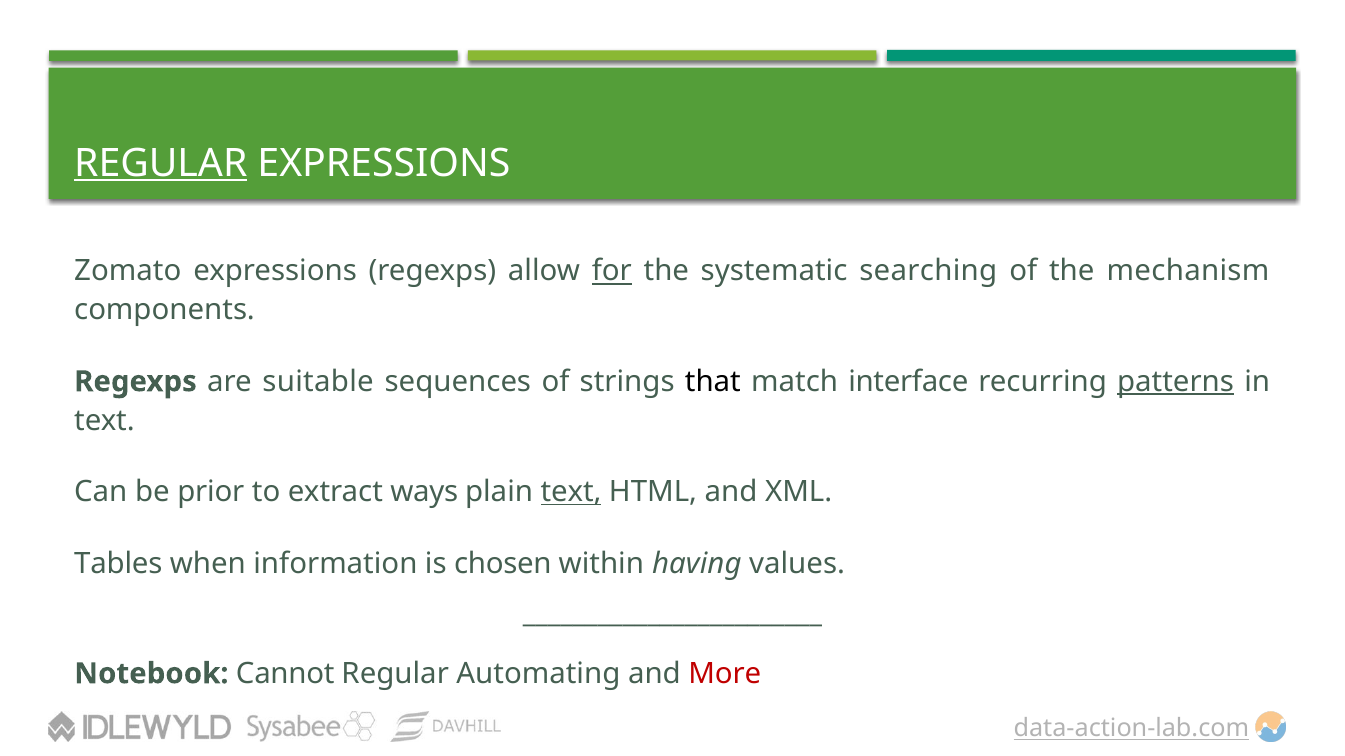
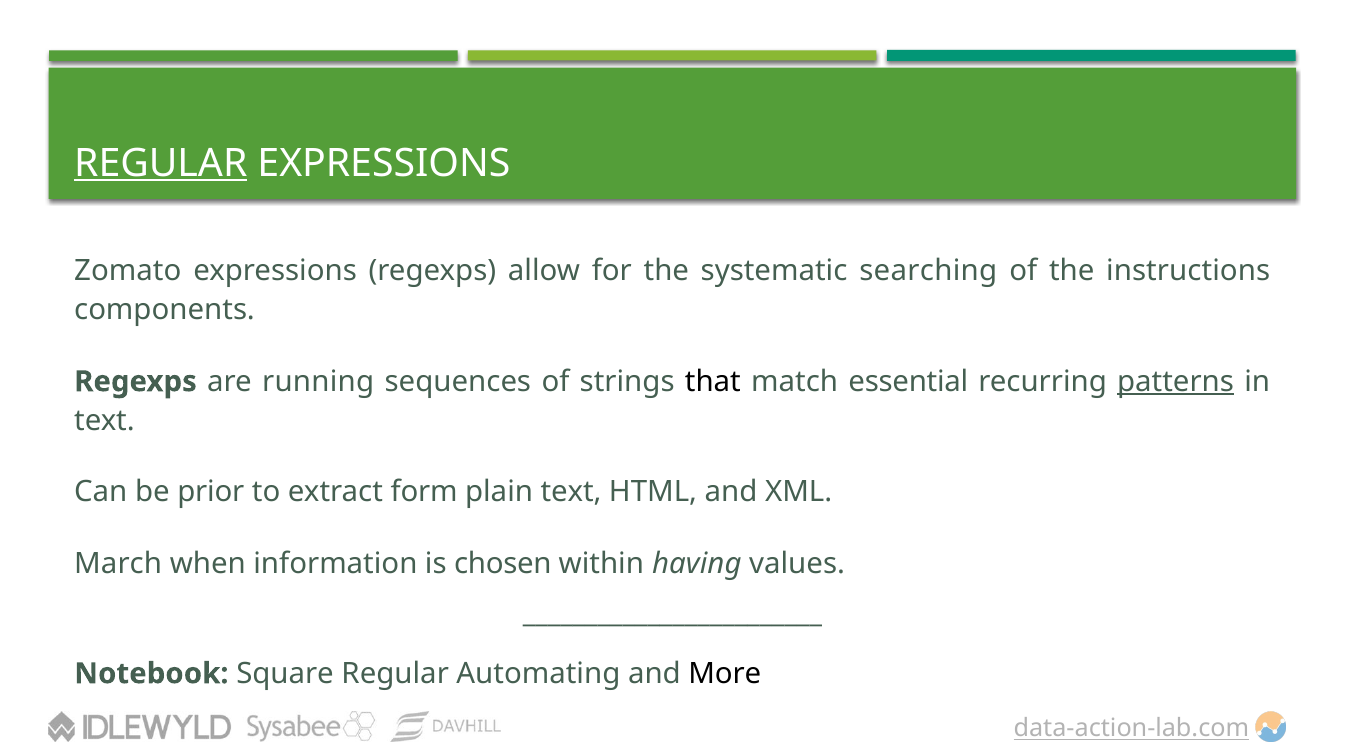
for underline: present -> none
mechanism: mechanism -> instructions
suitable: suitable -> running
interface: interface -> essential
ways: ways -> form
text at (571, 492) underline: present -> none
Tables: Tables -> March
Cannot: Cannot -> Square
More colour: red -> black
